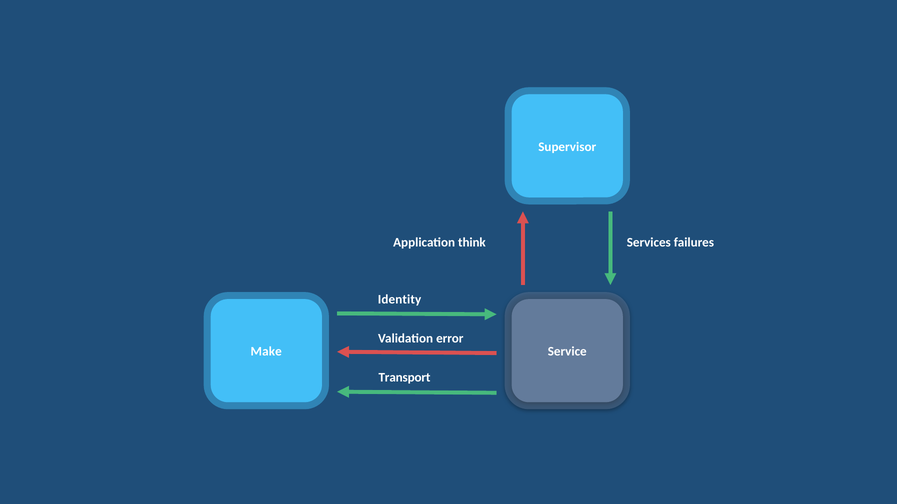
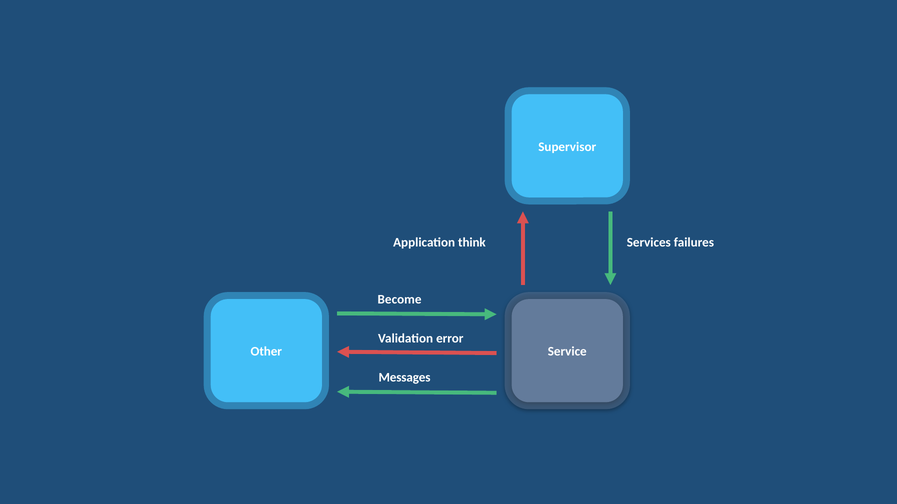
Identity: Identity -> Become
Make: Make -> Other
Transport: Transport -> Messages
